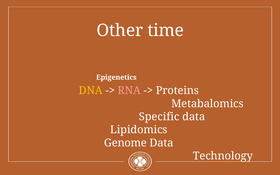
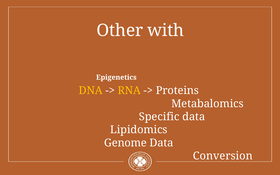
time: time -> with
RNA colour: pink -> yellow
Technology: Technology -> Conversion
